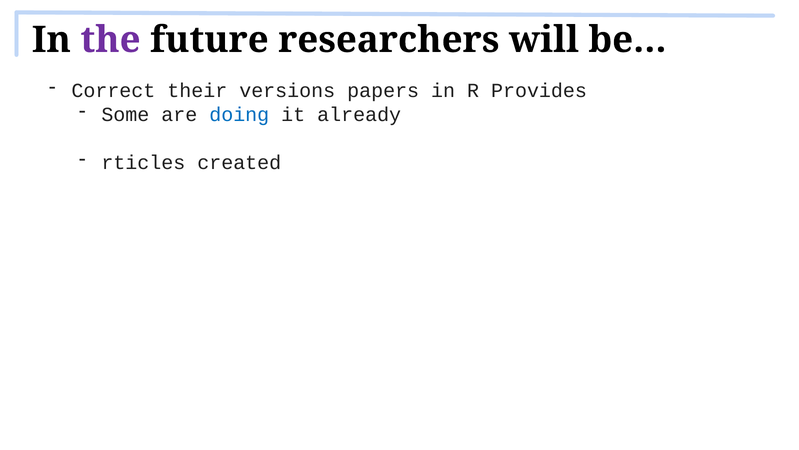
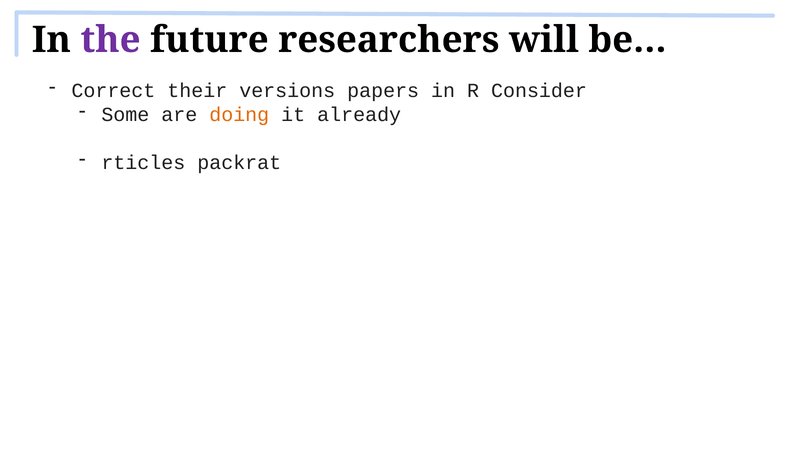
Provides: Provides -> Consider
doing colour: blue -> orange
created: created -> packrat
